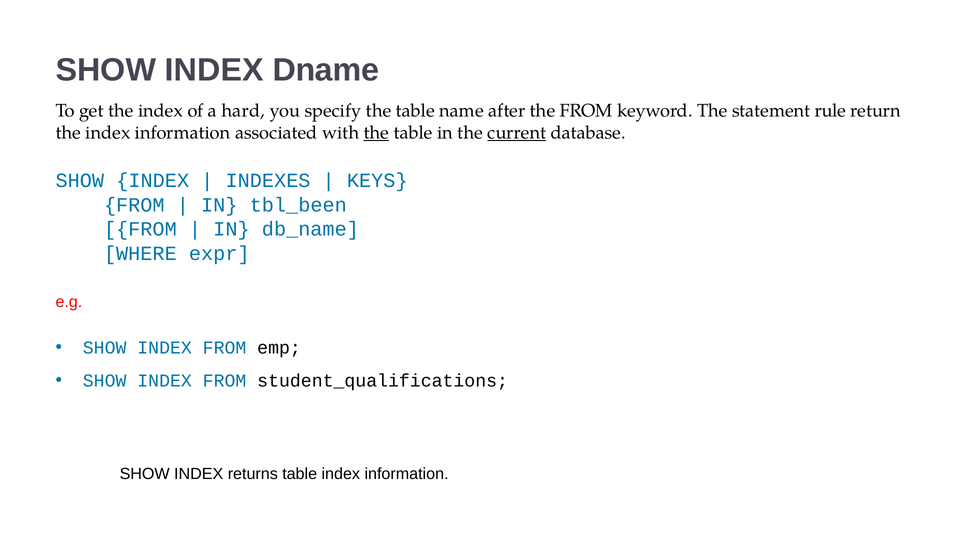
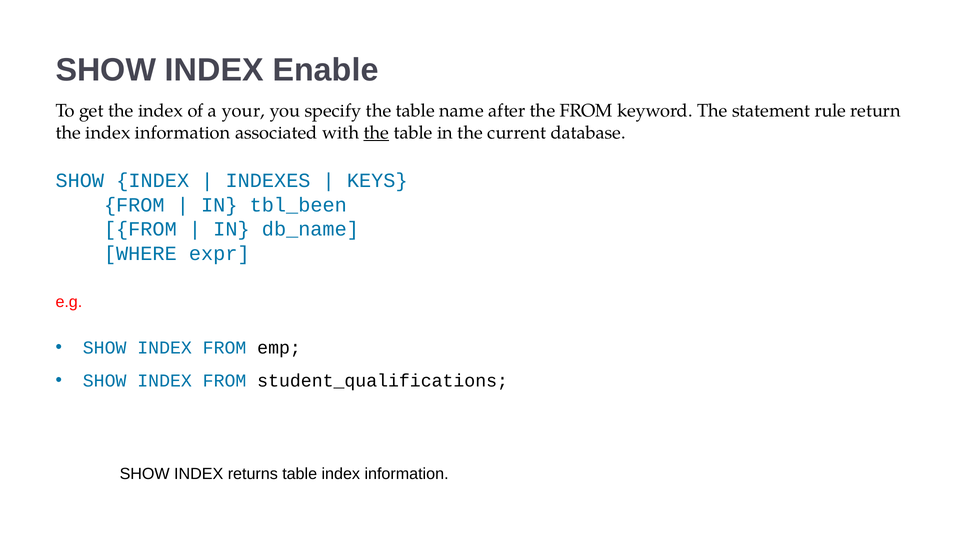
Dname: Dname -> Enable
hard: hard -> your
current underline: present -> none
